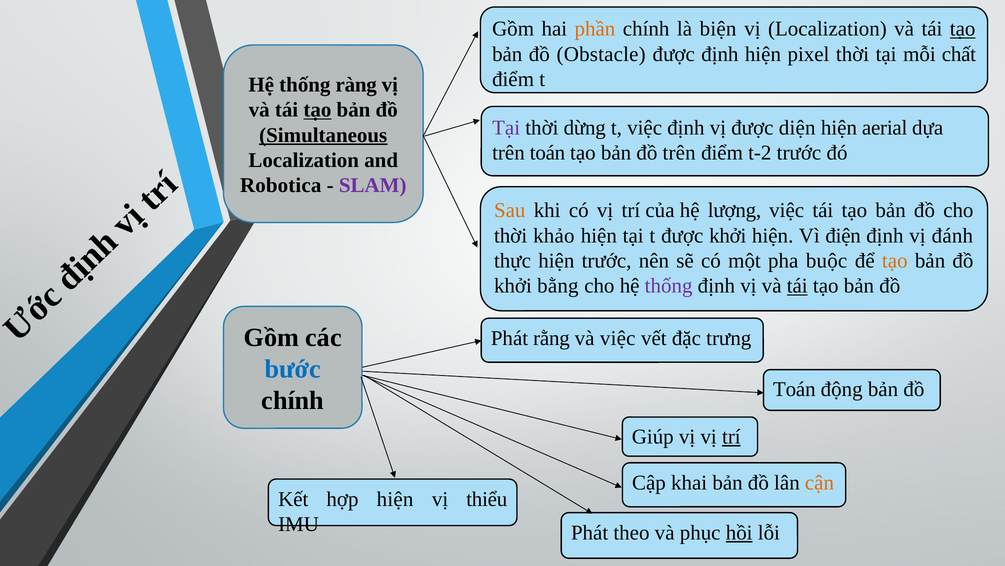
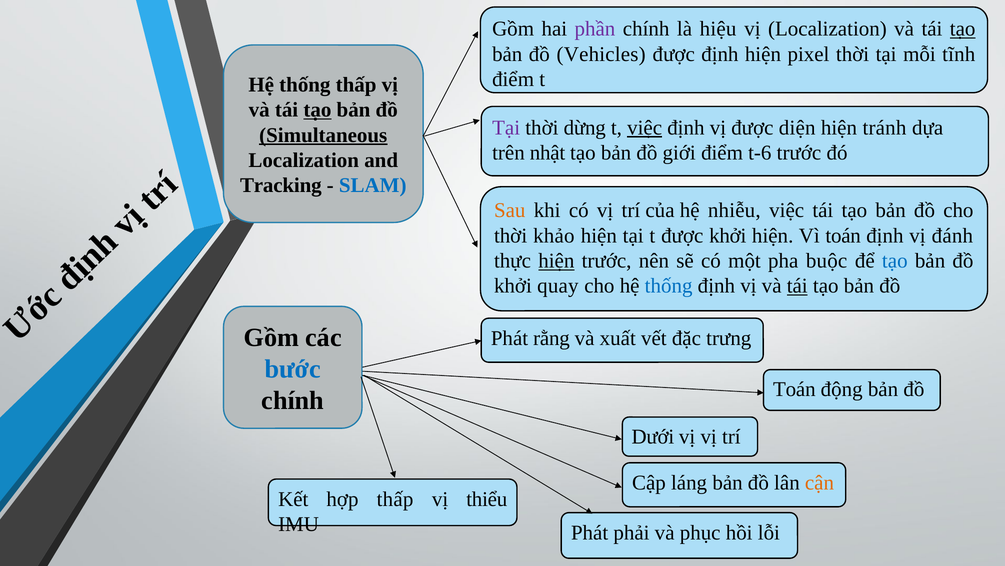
phần colour: orange -> purple
biện: biện -> hiệu
Obstacle: Obstacle -> Vehicles
chất: chất -> tĩnh
thống ràng: ràng -> thấp
việc at (645, 127) underline: none -> present
aerial: aerial -> tránh
trên toán: toán -> nhật
đồ trên: trên -> giới
t-2: t-2 -> t-6
Robotica: Robotica -> Tracking
SLAM colour: purple -> blue
lượng: lượng -> nhiễu
Vì điện: điện -> toán
hiện at (556, 261) underline: none -> present
tạo at (895, 261) colour: orange -> blue
bằng: bằng -> quay
thống at (669, 286) colour: purple -> blue
và việc: việc -> xuất
Giúp: Giúp -> Dưới
trí at (731, 436) underline: present -> none
khai: khai -> láng
hợp hiện: hiện -> thấp
theo: theo -> phải
hồi underline: present -> none
